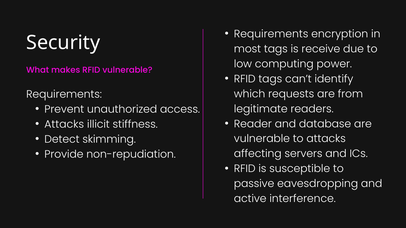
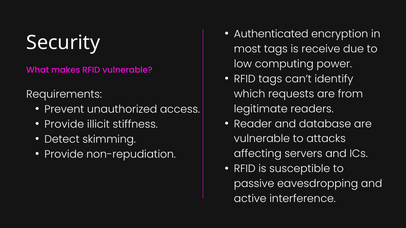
Requirements at (271, 34): Requirements -> Authenticated
Attacks at (64, 124): Attacks -> Provide
